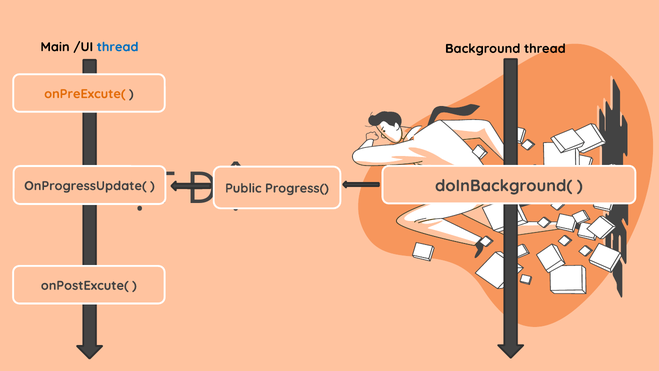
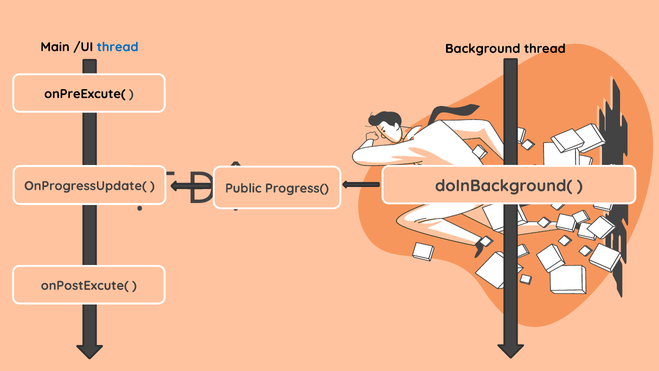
onPreExcute( colour: orange -> black
